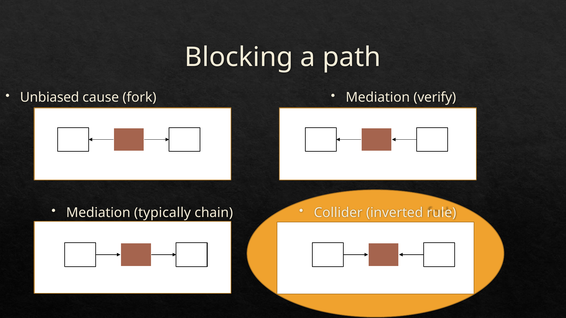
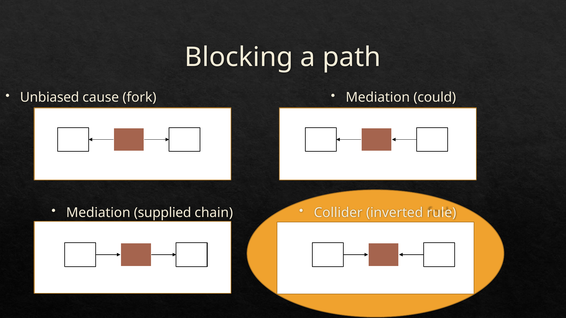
verify: verify -> could
typically: typically -> supplied
